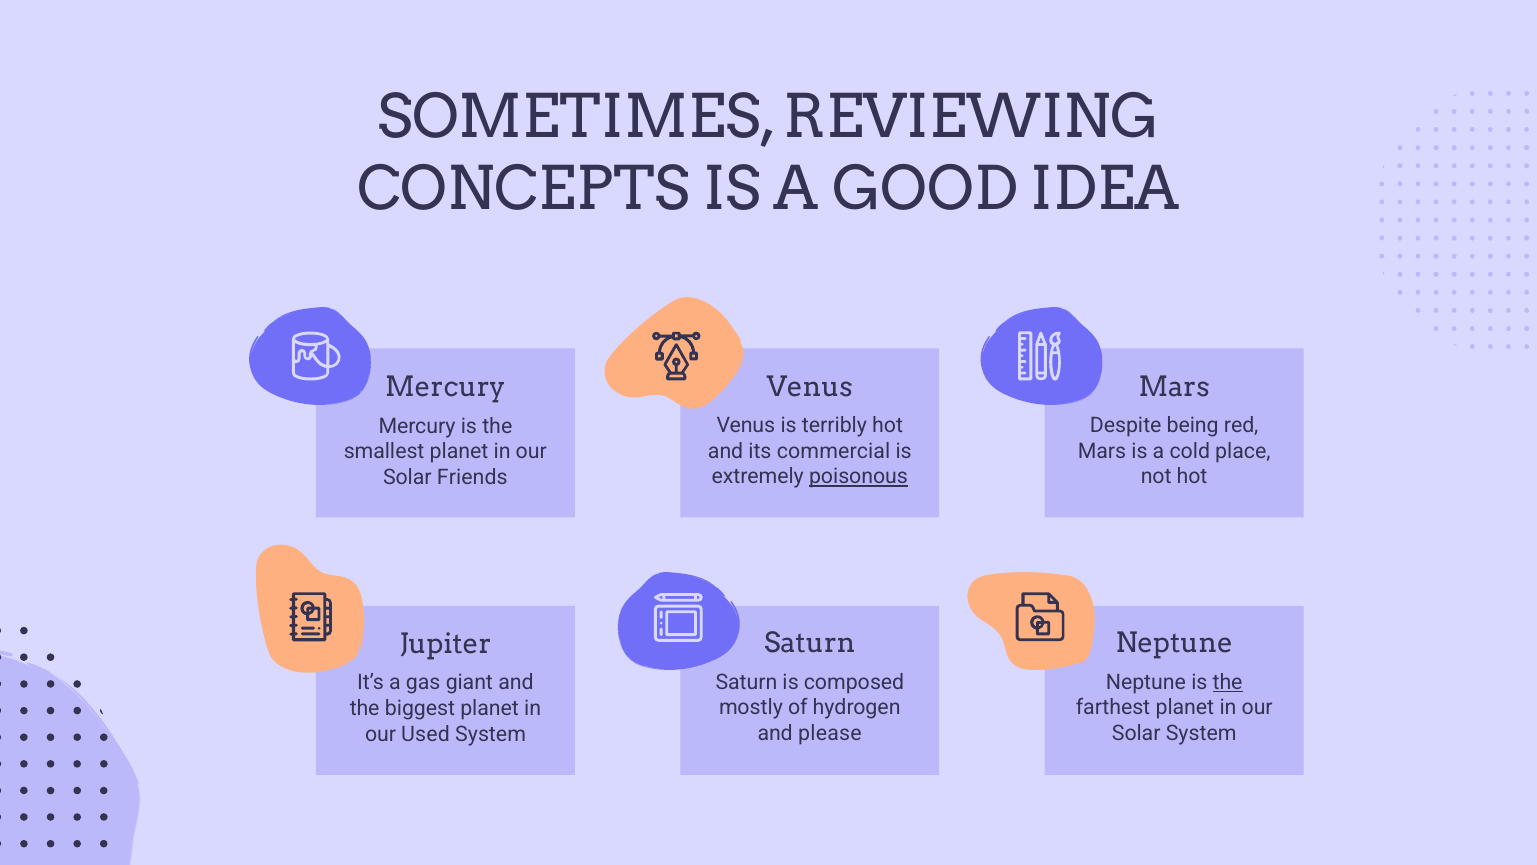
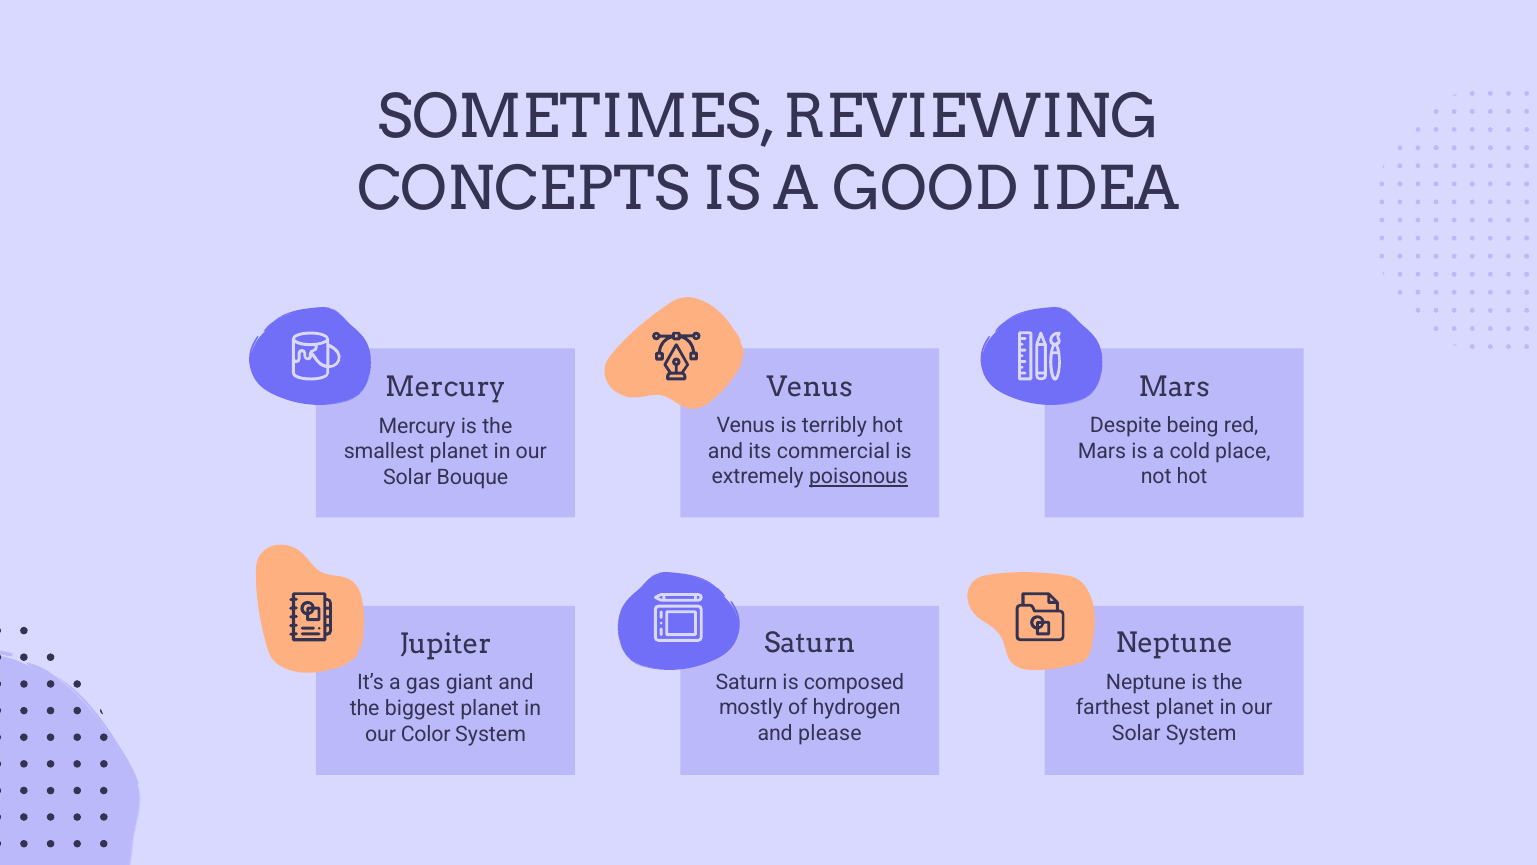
Friends: Friends -> Bouque
the at (1228, 682) underline: present -> none
Used: Used -> Color
